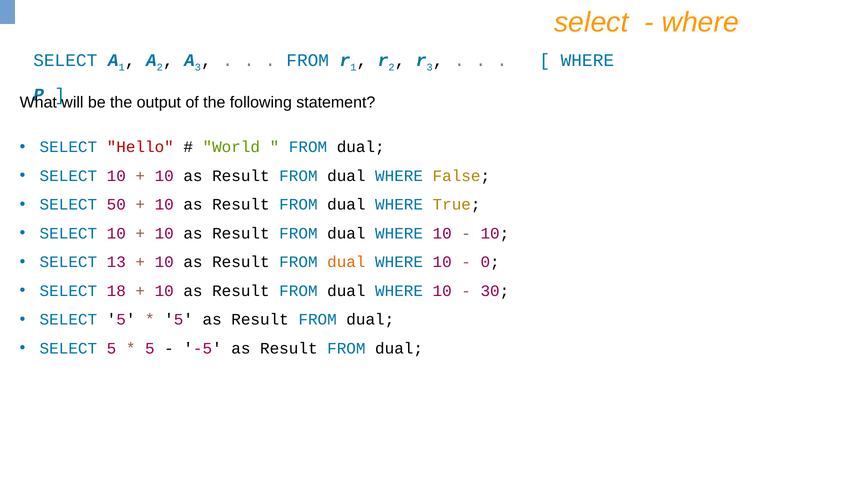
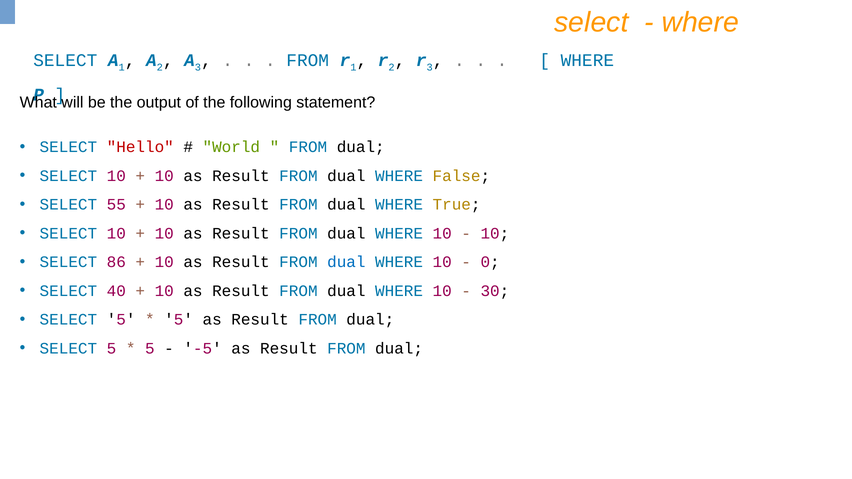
50: 50 -> 55
13: 13 -> 86
dual at (346, 262) colour: orange -> blue
18: 18 -> 40
